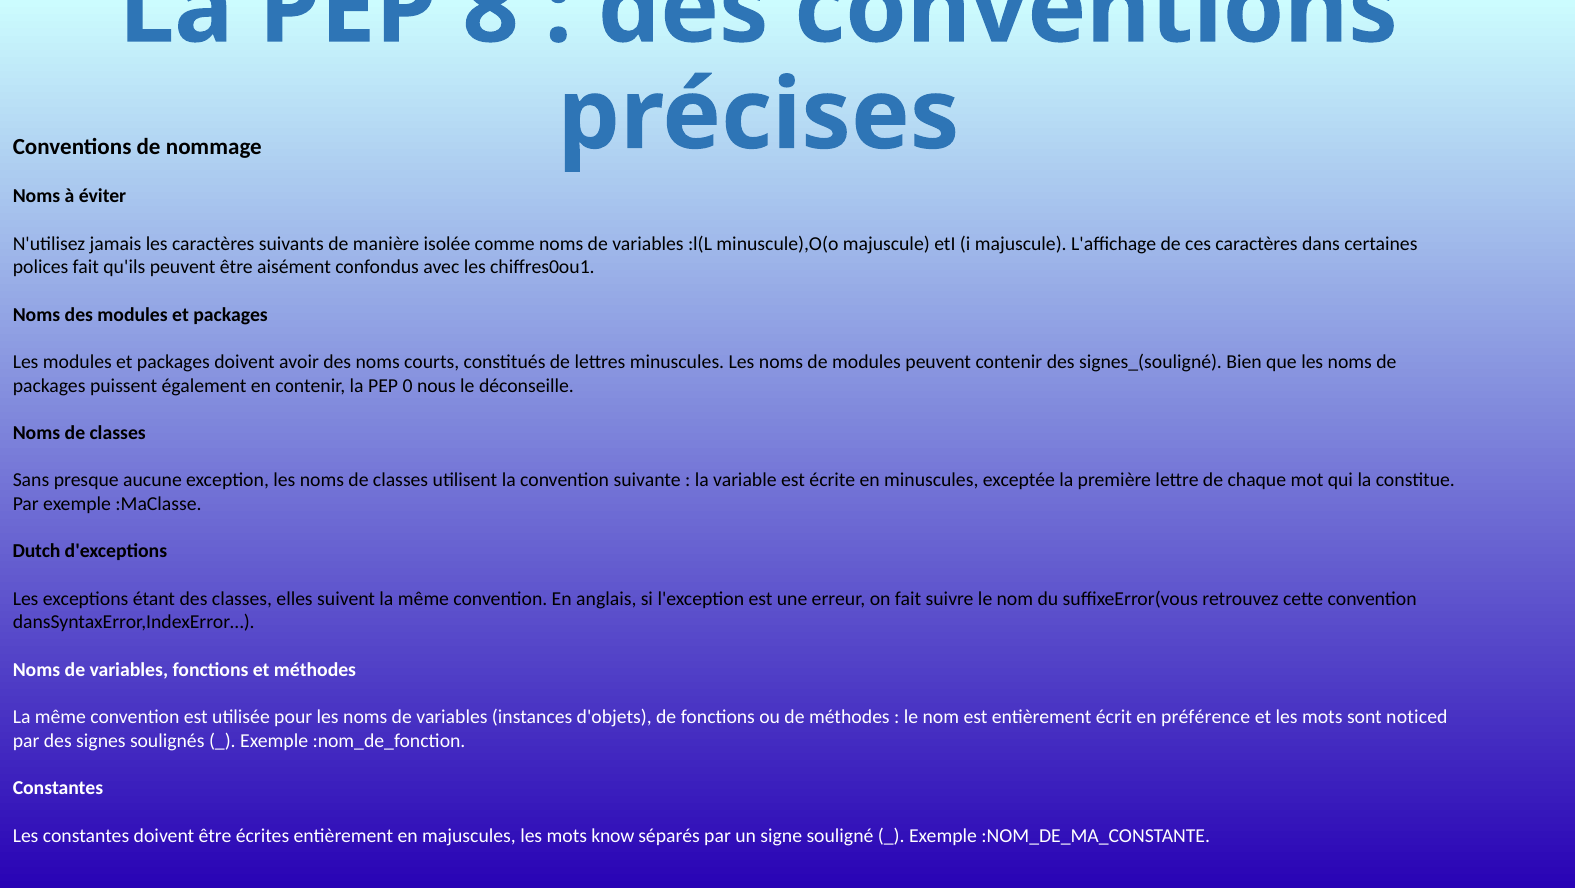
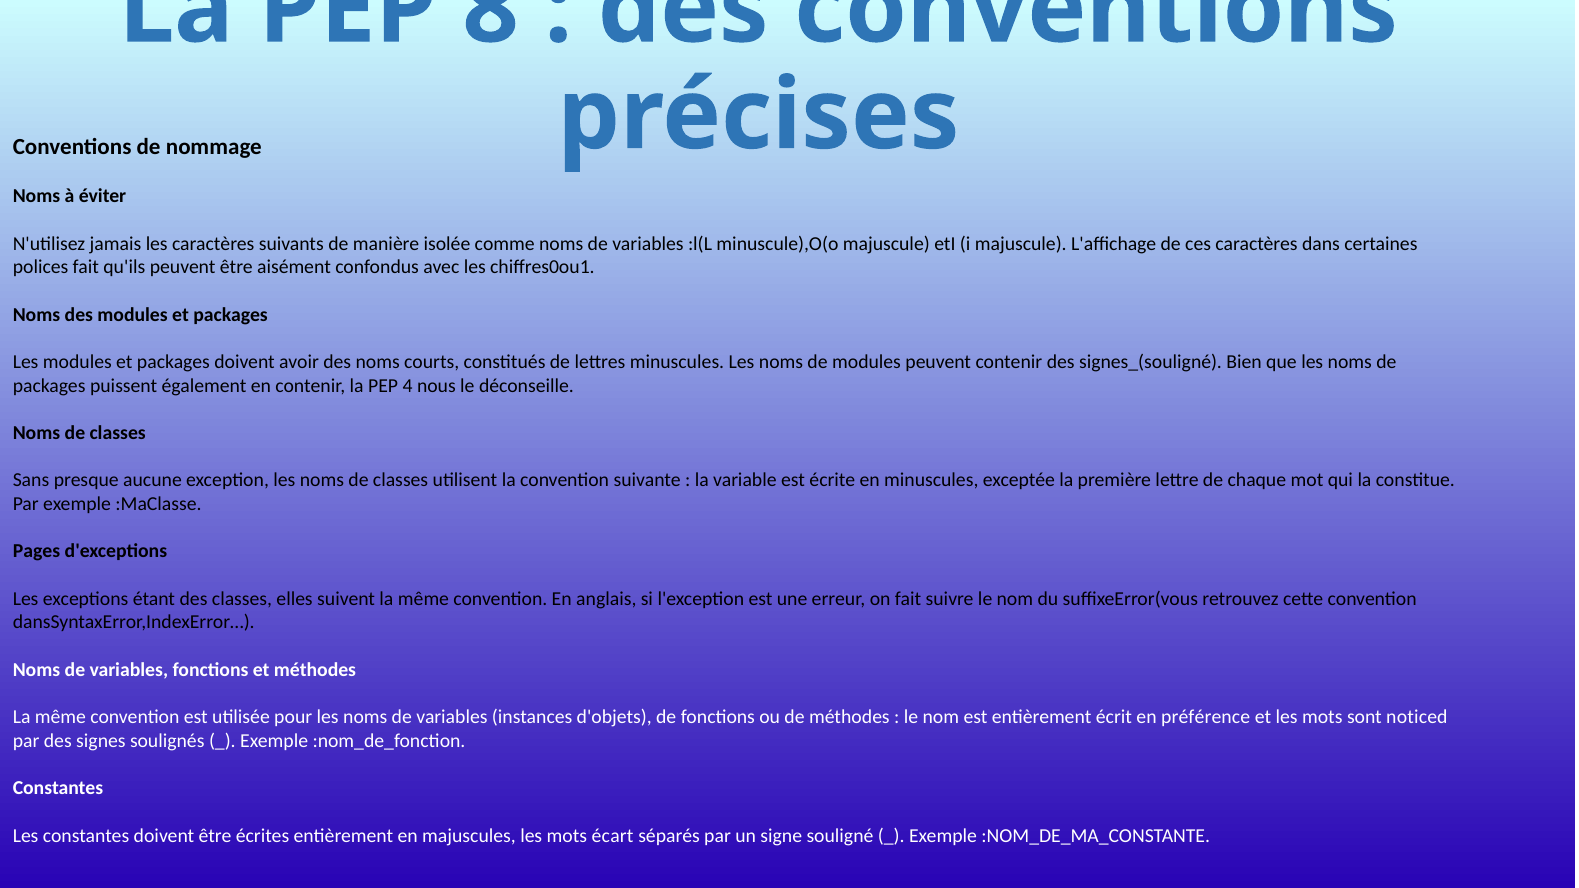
0: 0 -> 4
Dutch: Dutch -> Pages
know: know -> écart
